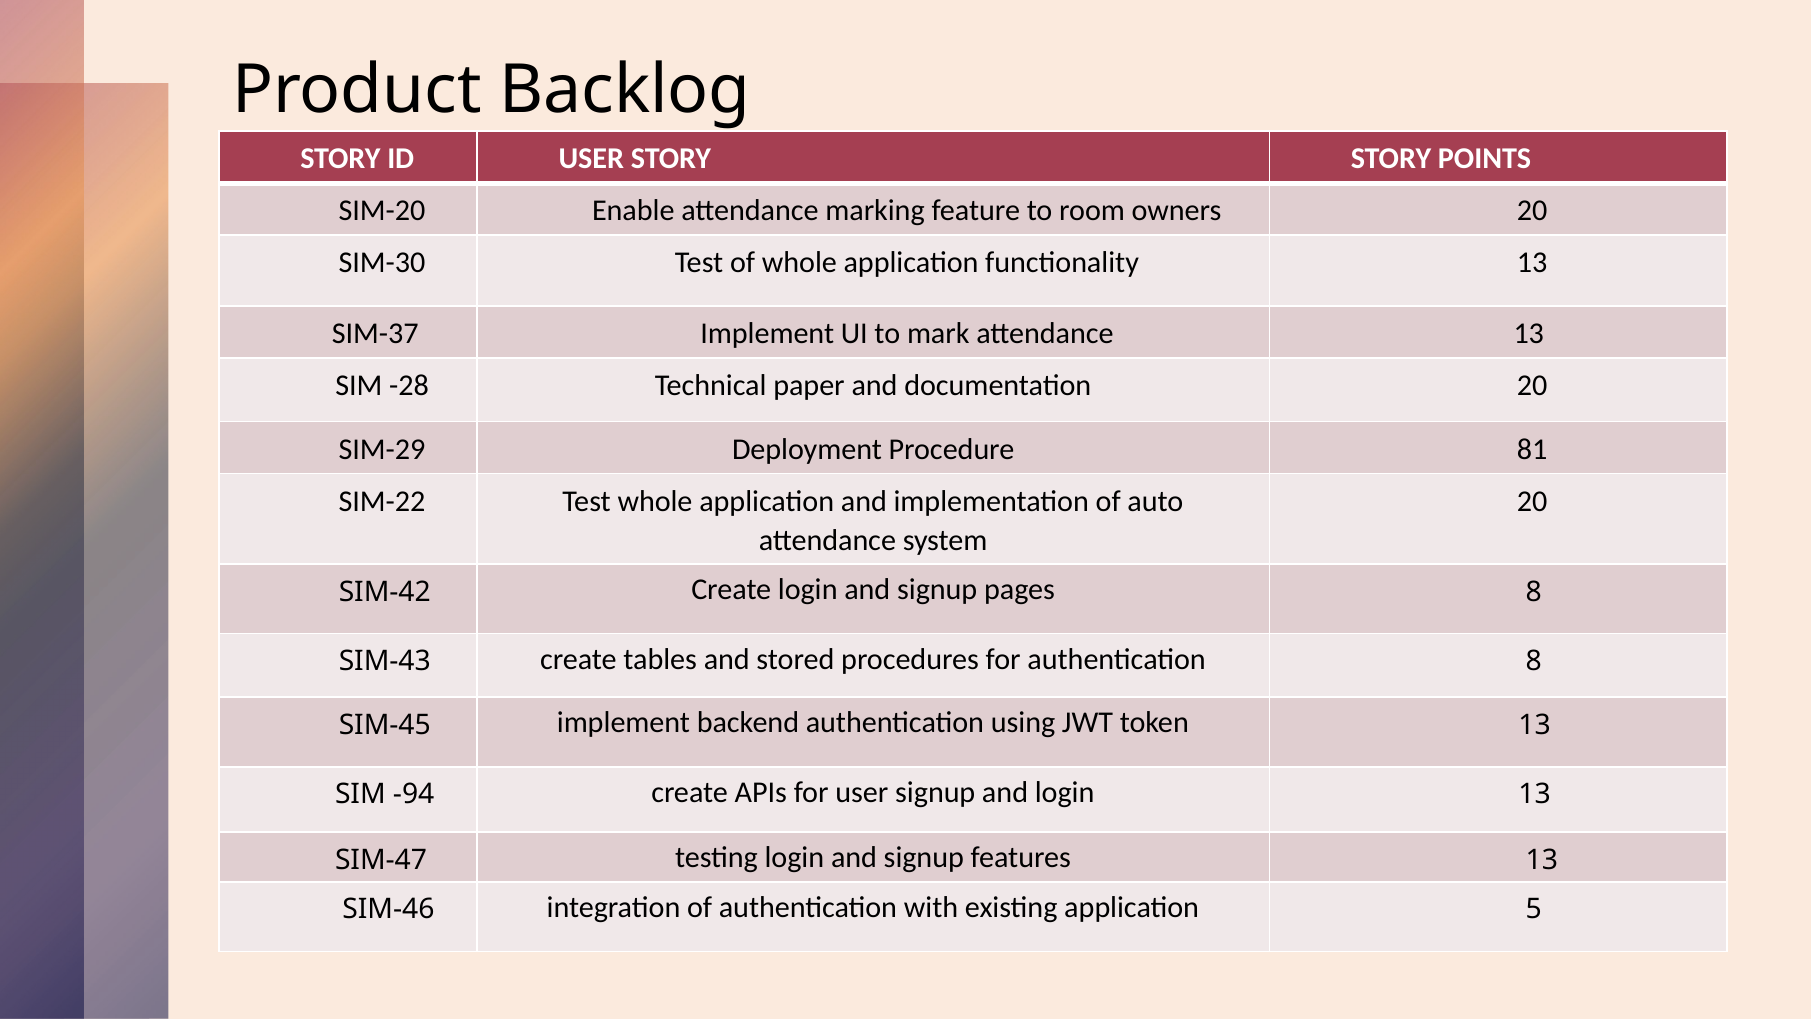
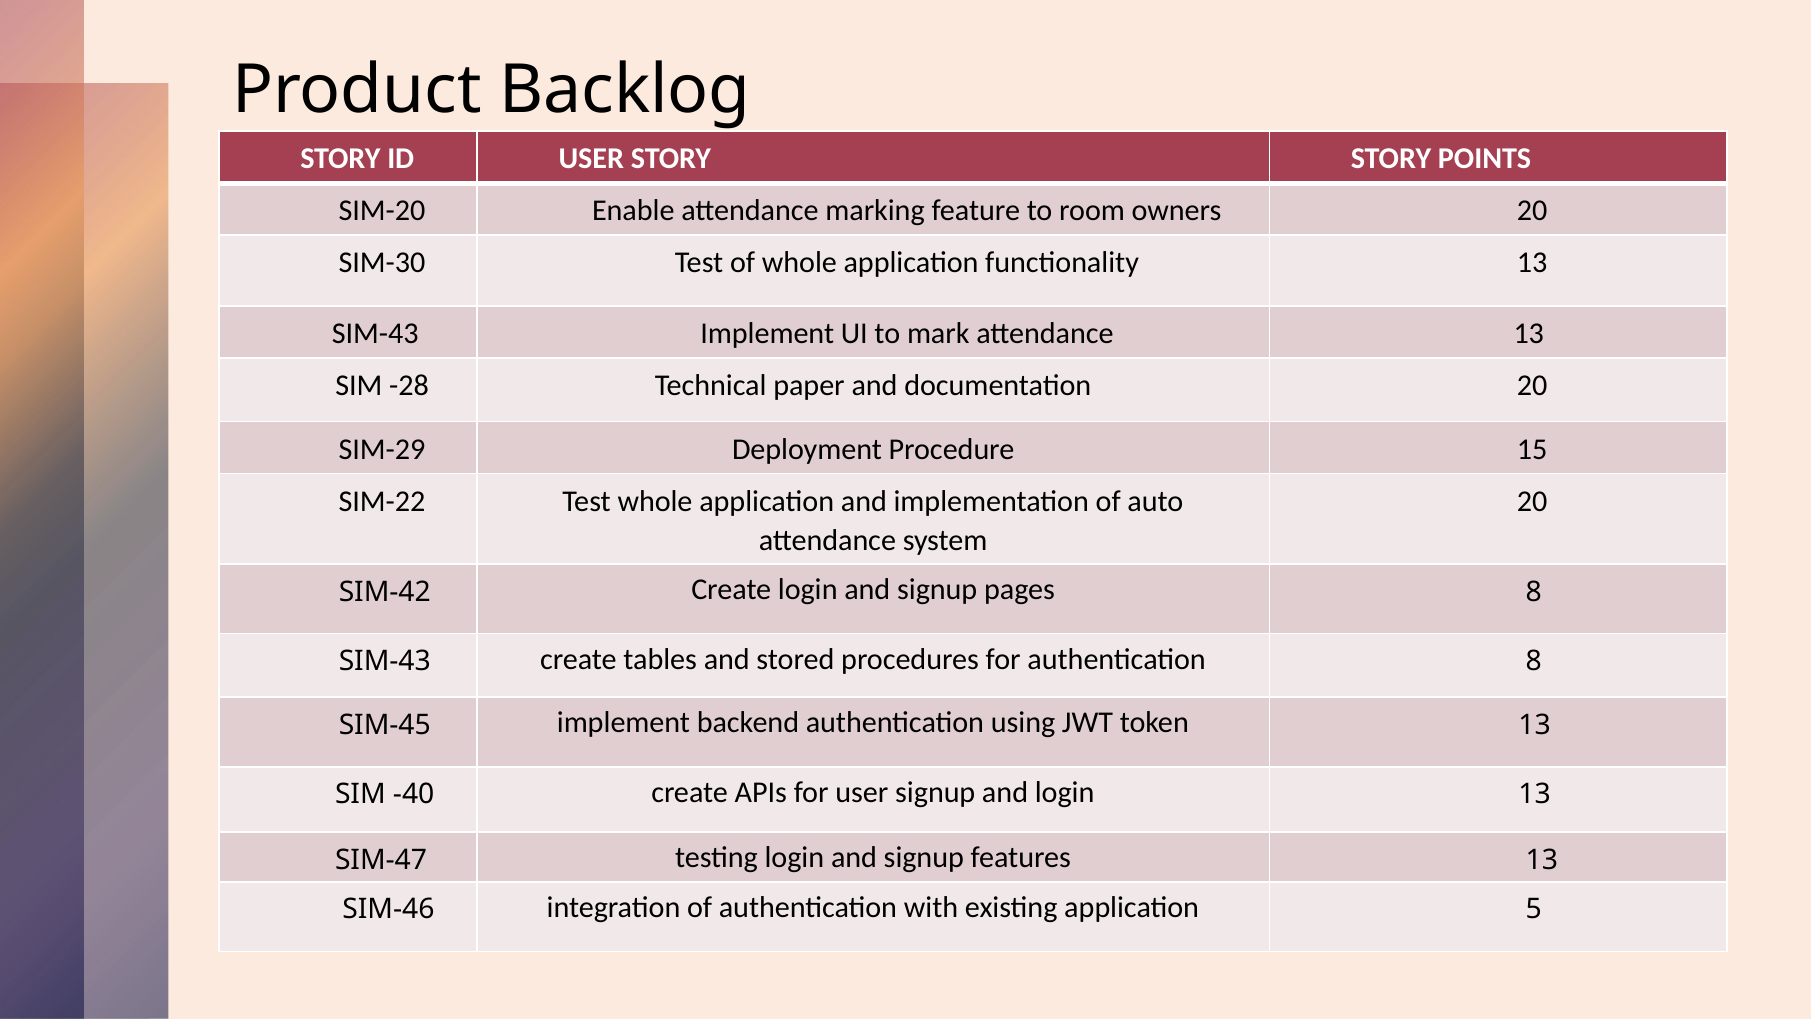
SIM-37 at (375, 334): SIM-37 -> SIM-43
81: 81 -> 15
-94: -94 -> -40
